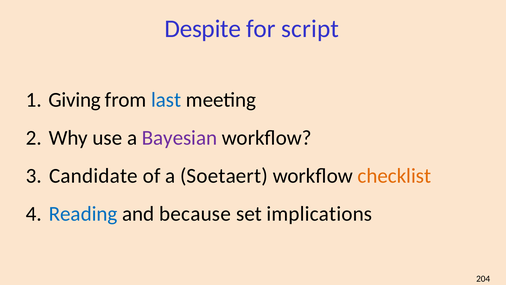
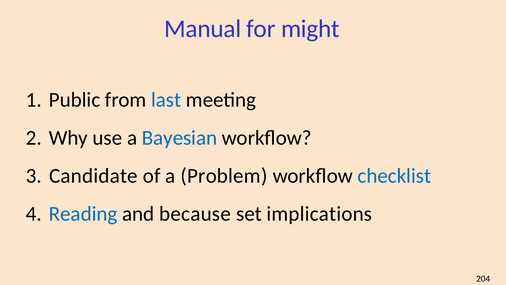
Despite: Despite -> Manual
script: script -> might
Giving: Giving -> Public
Bayesian colour: purple -> blue
Soetaert: Soetaert -> Problem
checklist colour: orange -> blue
